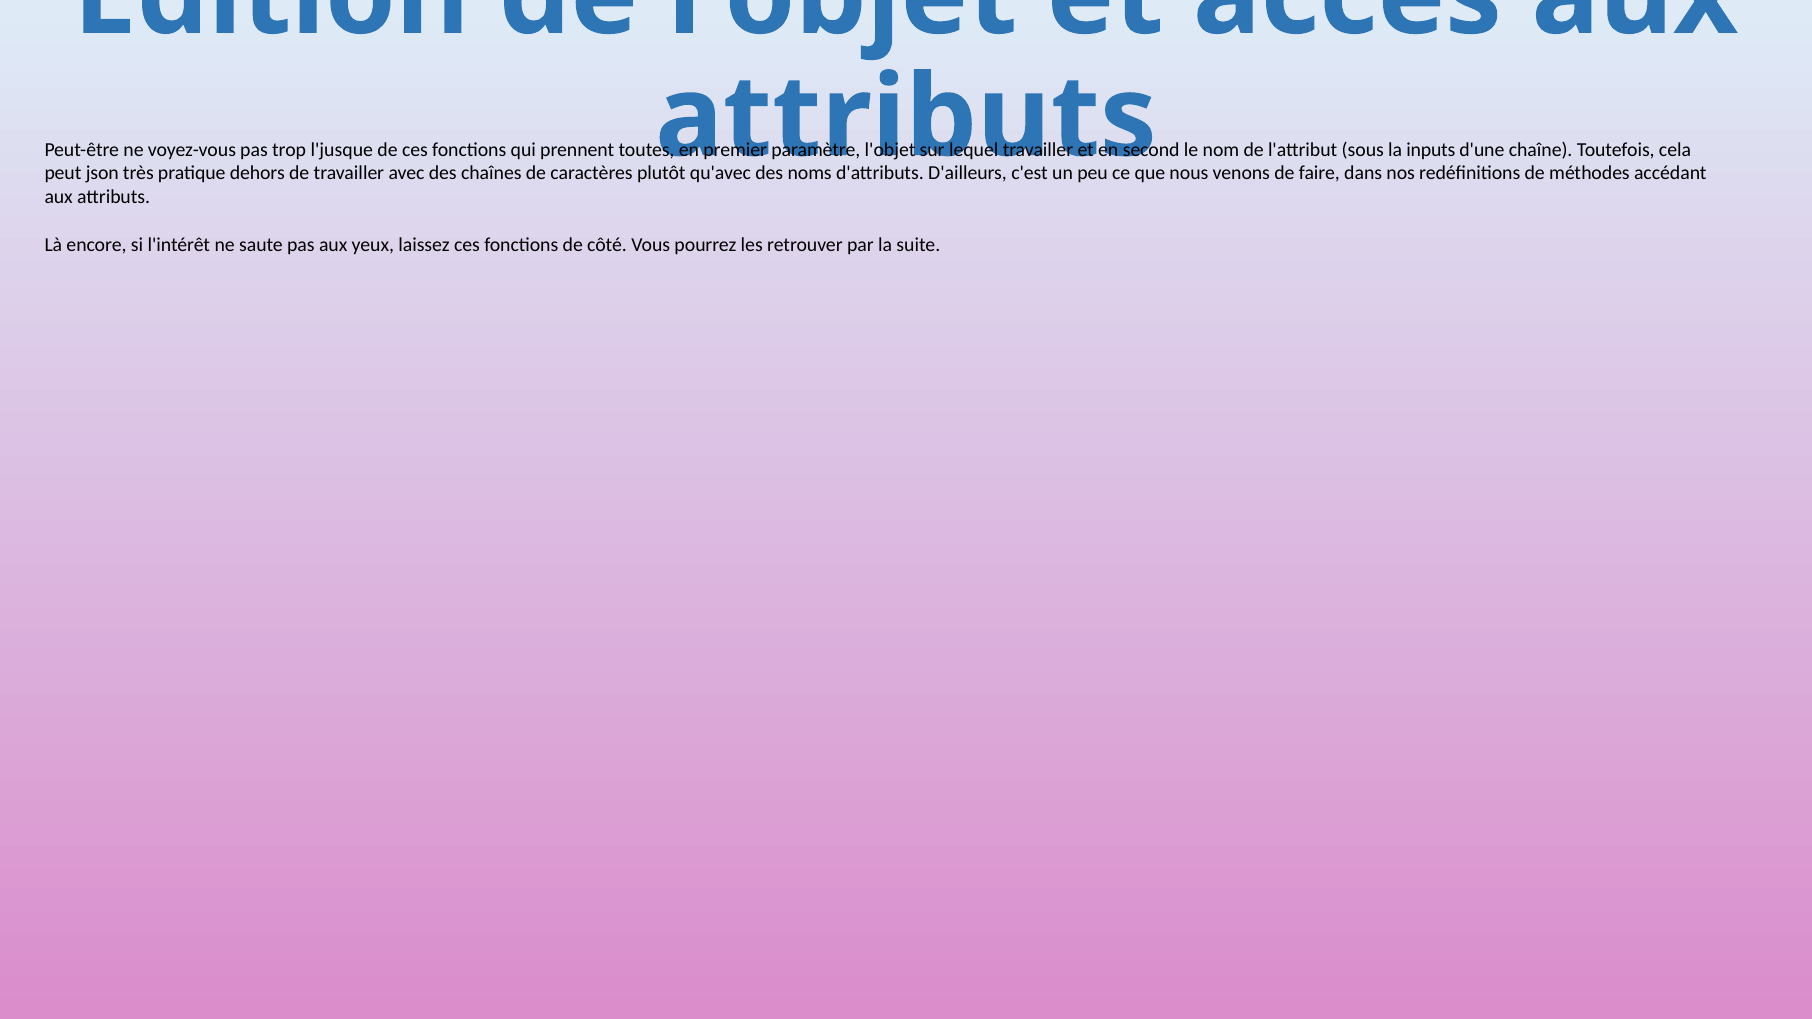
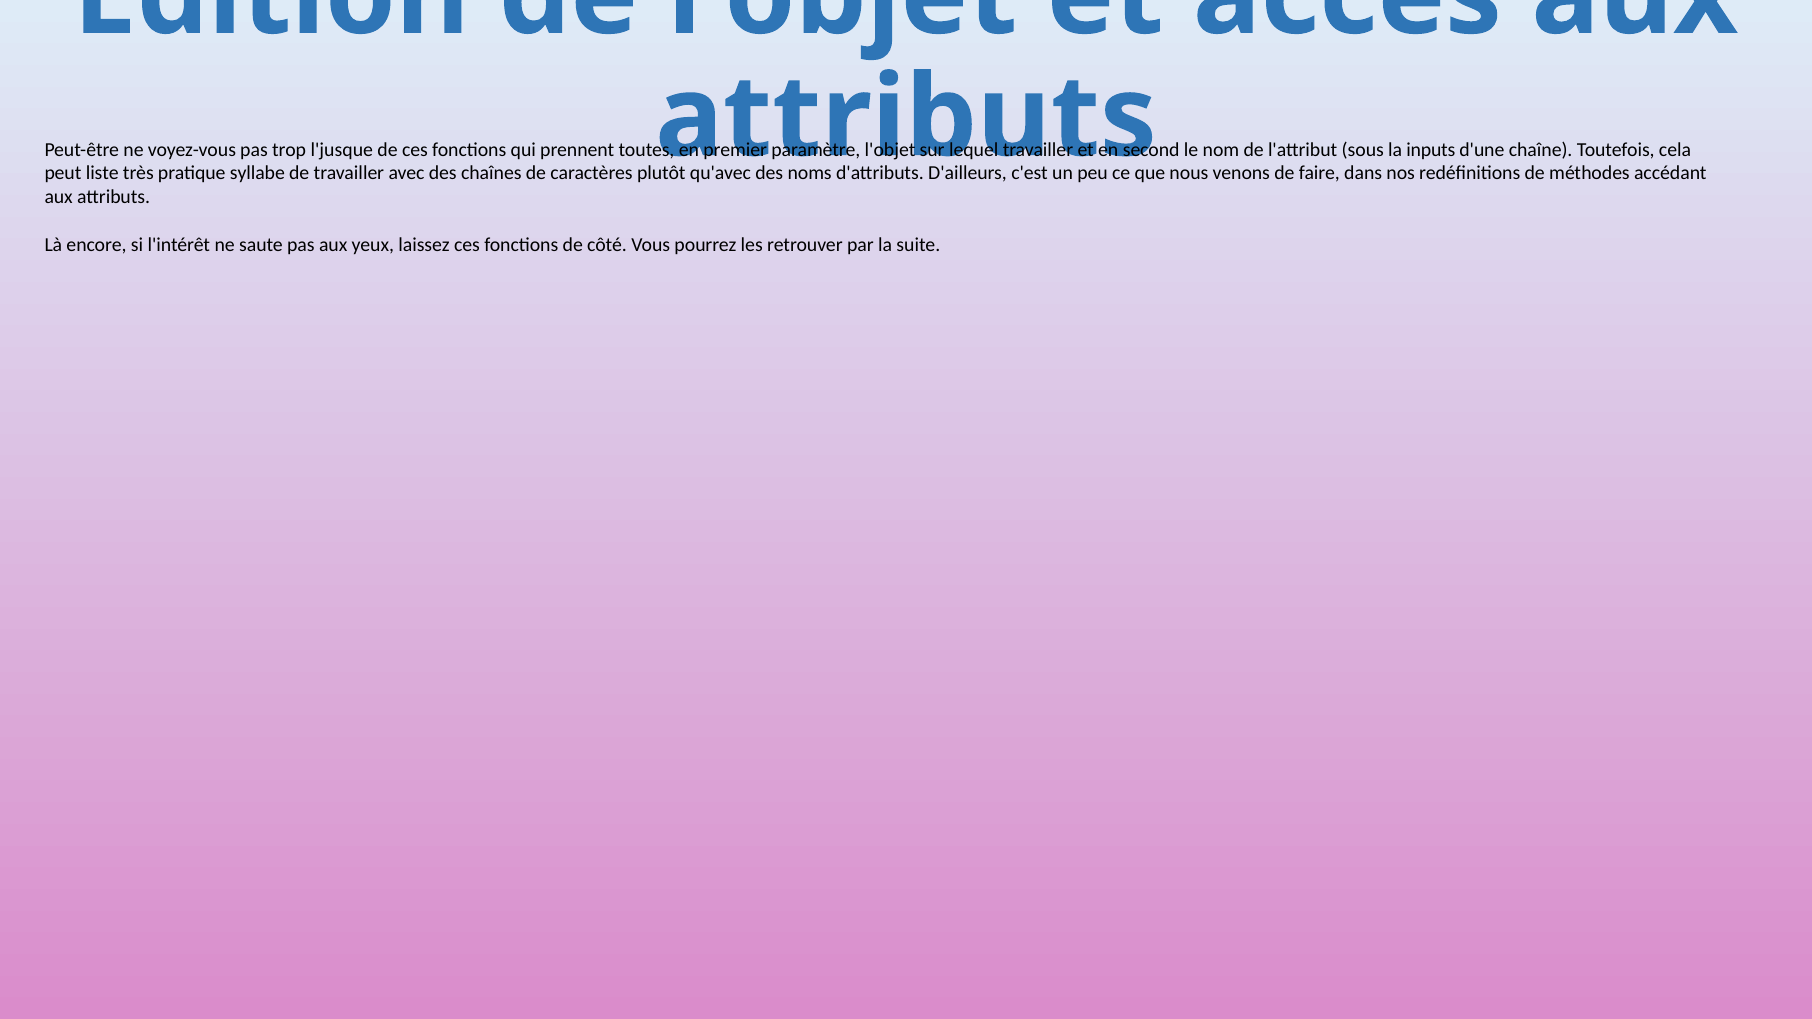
json: json -> liste
dehors: dehors -> syllabe
